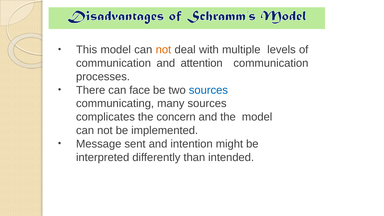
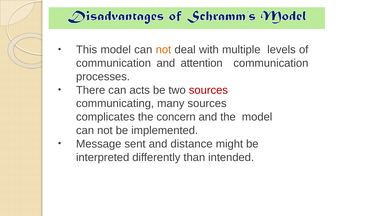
face: face -> acts
sources at (208, 90) colour: blue -> red
intention: intention -> distance
